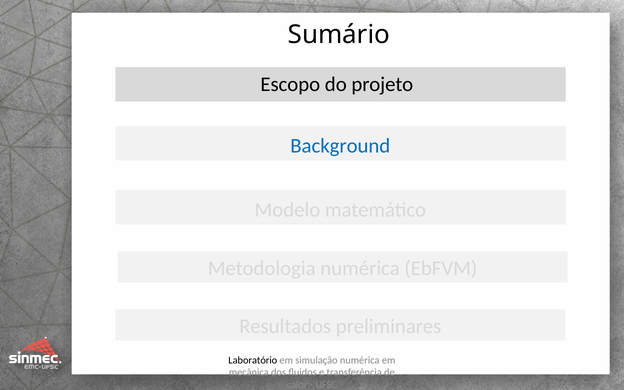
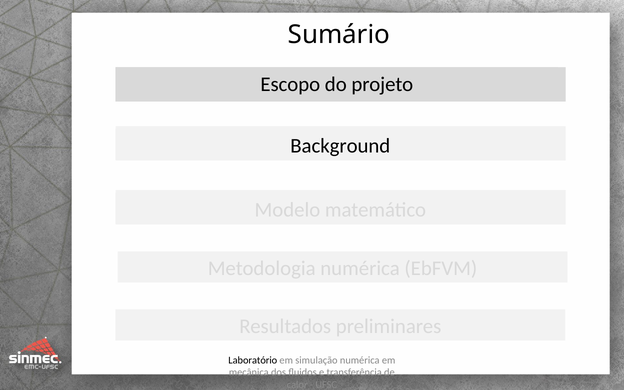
Background colour: blue -> black
